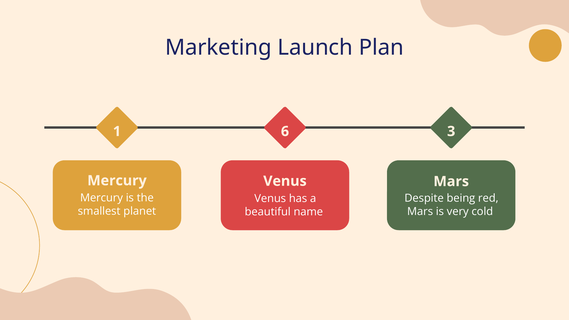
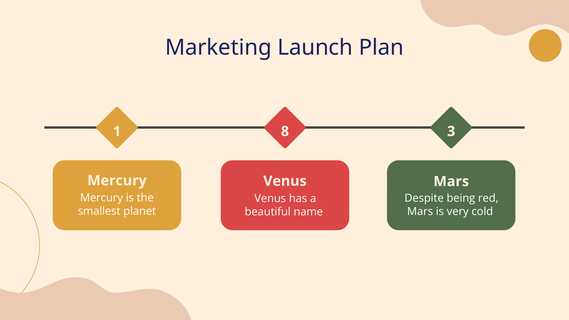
6: 6 -> 8
